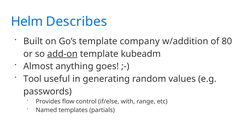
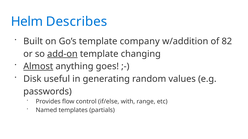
80: 80 -> 82
kubeadm: kubeadm -> changing
Almost underline: none -> present
Tool: Tool -> Disk
